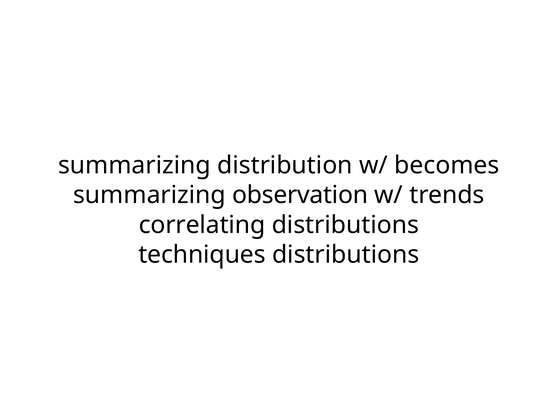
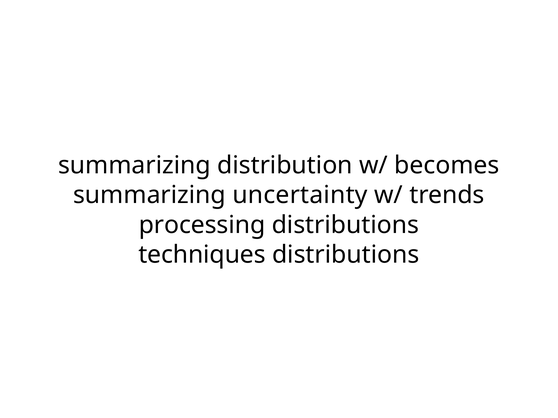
observation: observation -> uncertainty
correlating: correlating -> processing
